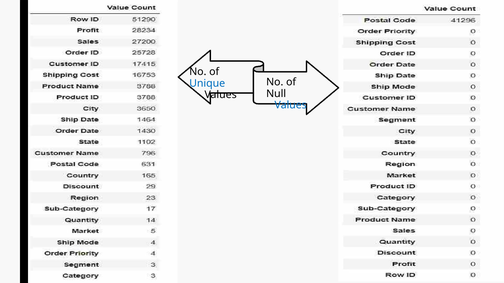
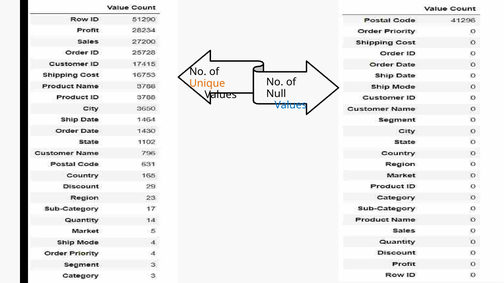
Unique colour: blue -> orange
